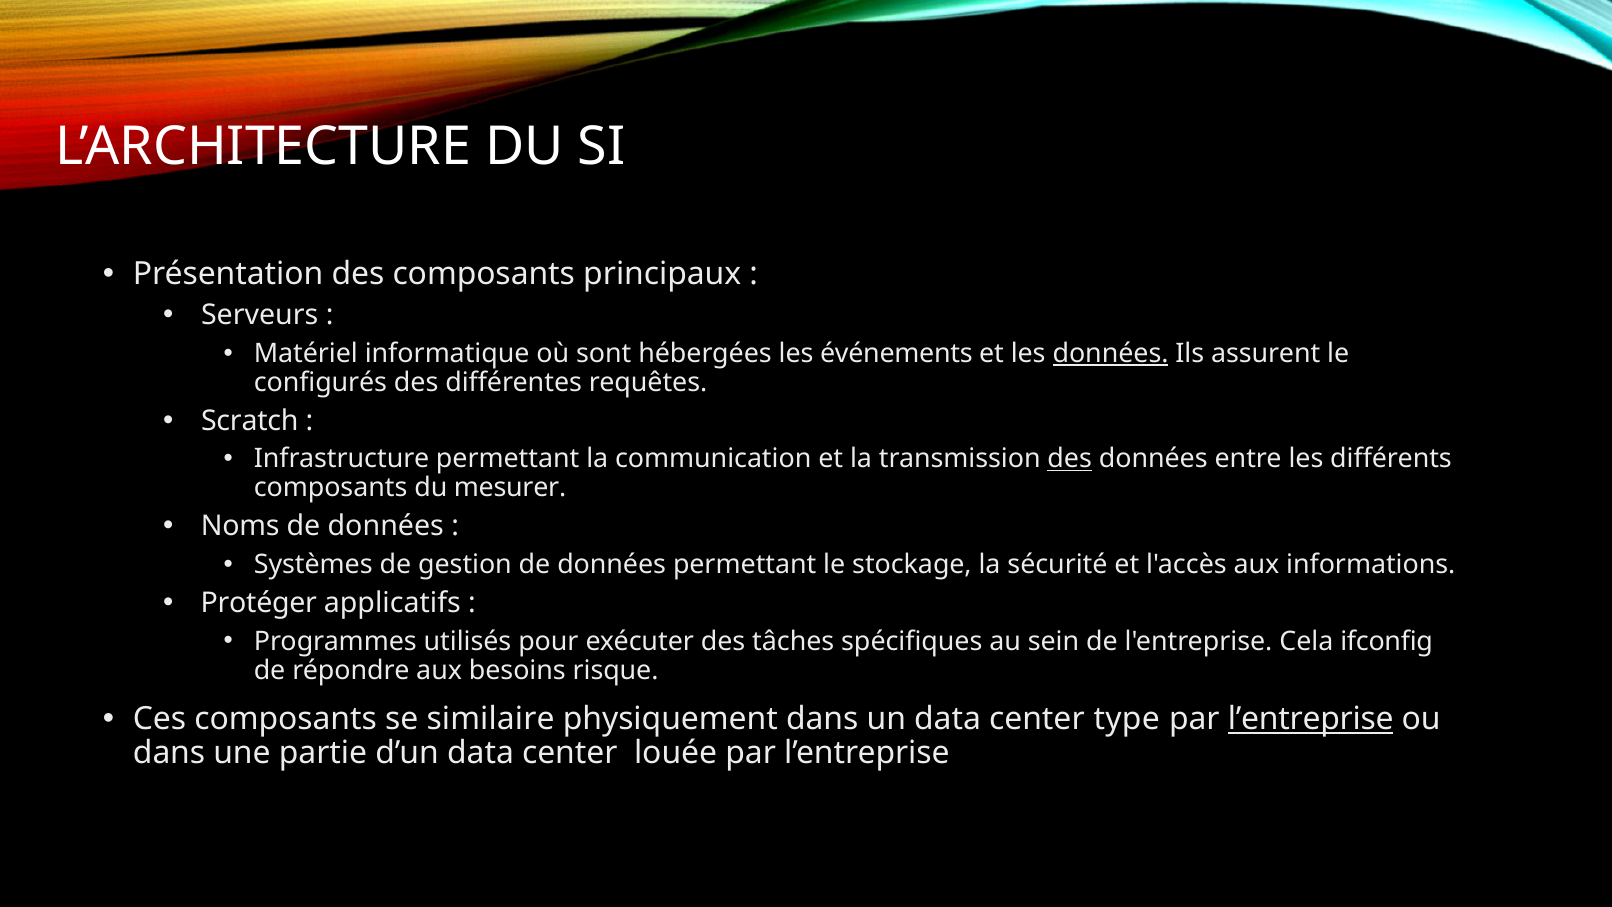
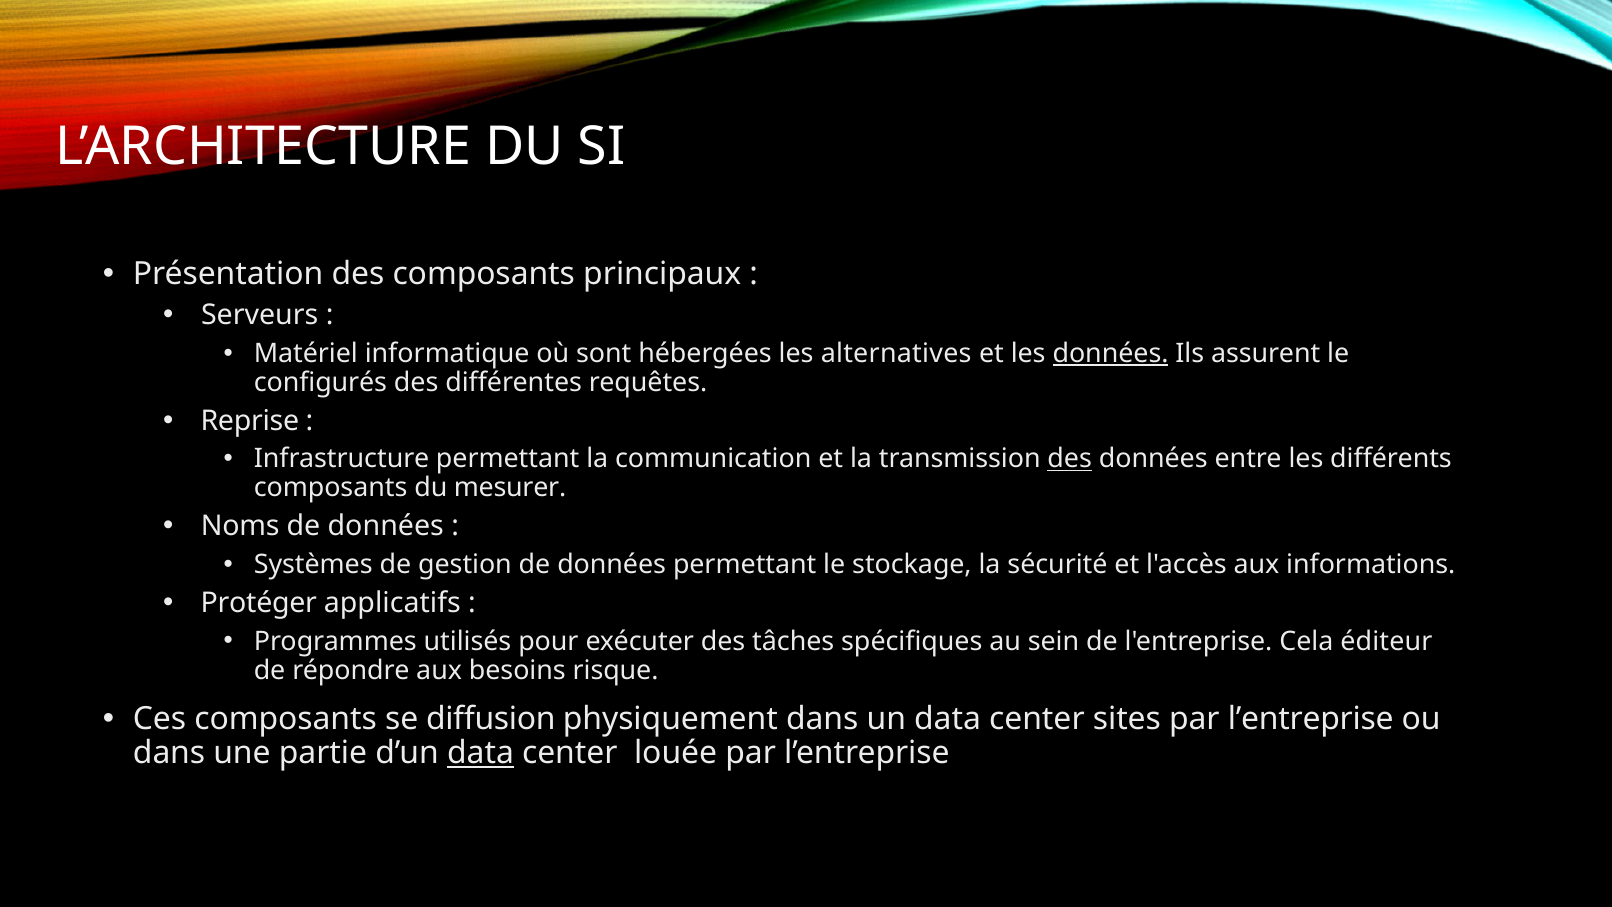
événements: événements -> alternatives
Scratch: Scratch -> Reprise
ifconfig: ifconfig -> éditeur
similaire: similaire -> diffusion
type: type -> sites
l’entreprise at (1311, 719) underline: present -> none
data at (481, 753) underline: none -> present
